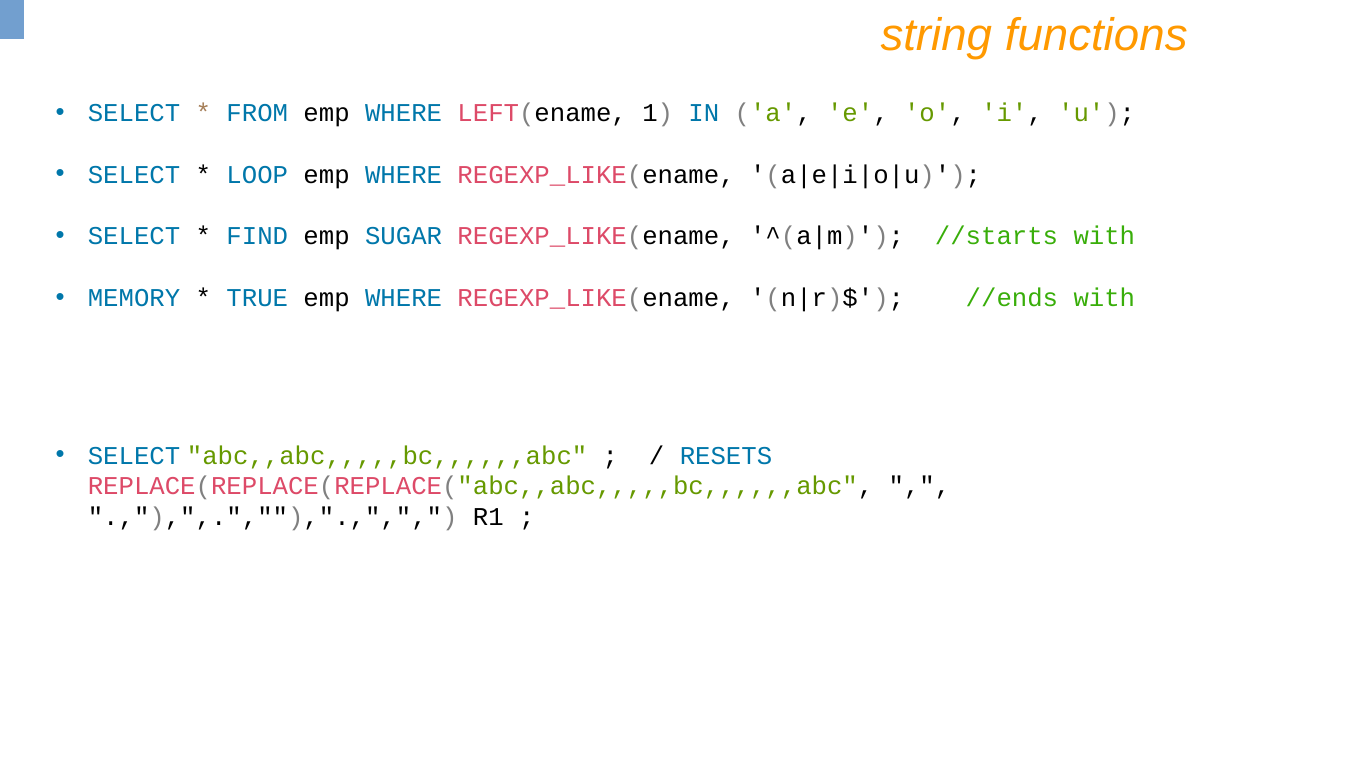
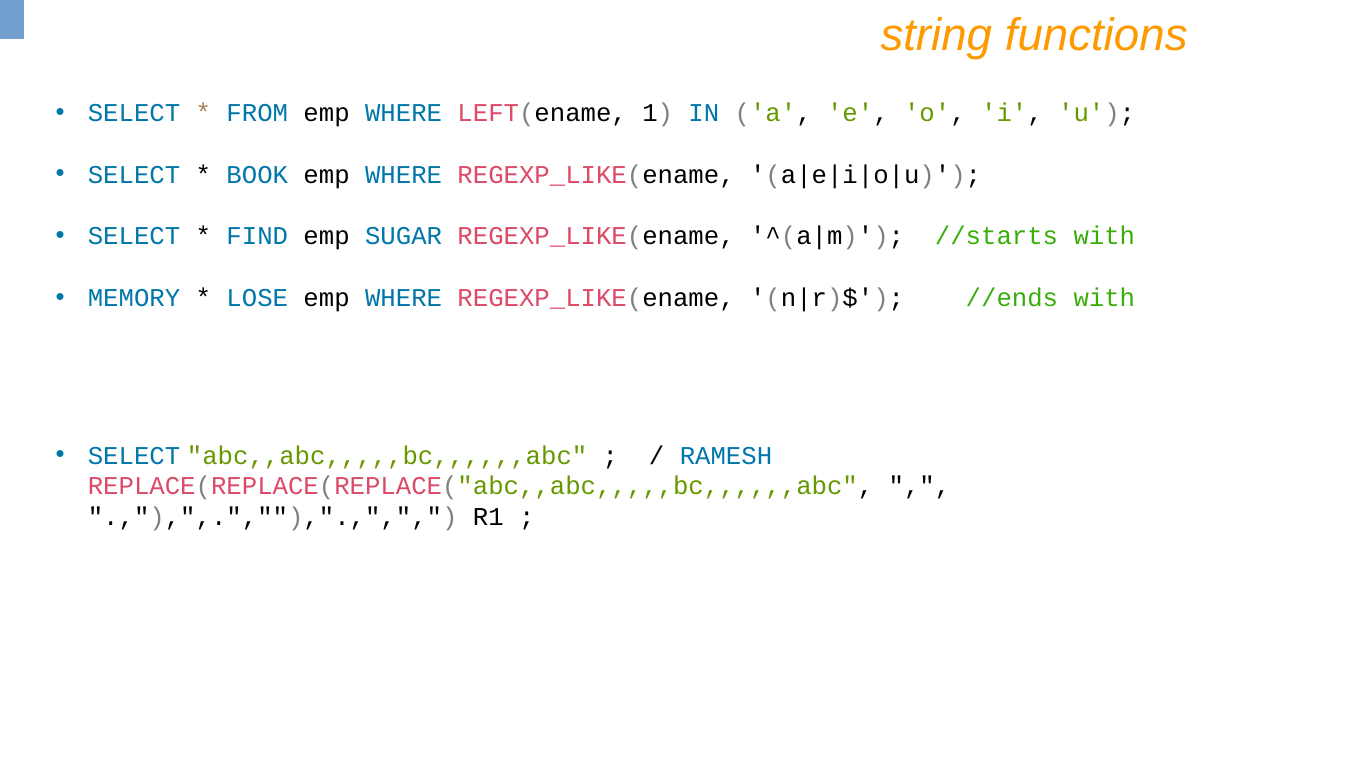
LOOP: LOOP -> BOOK
TRUE: TRUE -> LOSE
RESETS: RESETS -> RAMESH
